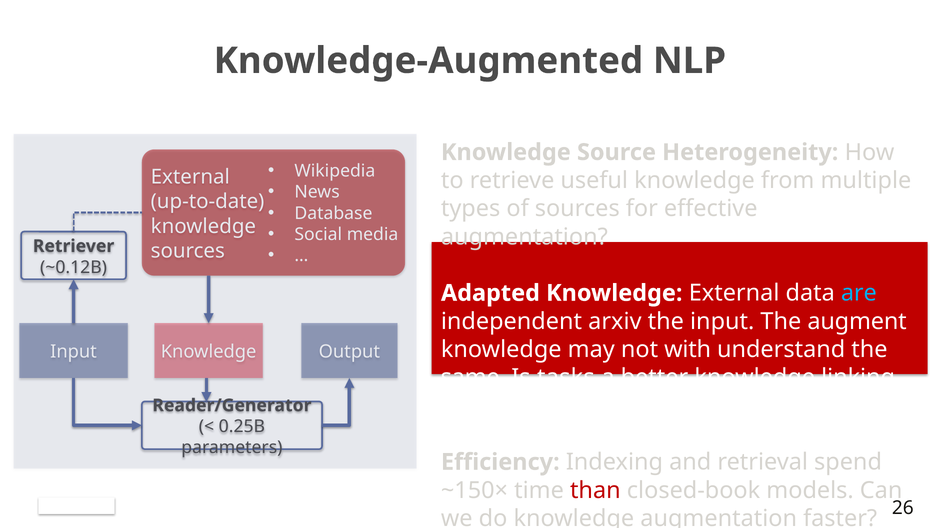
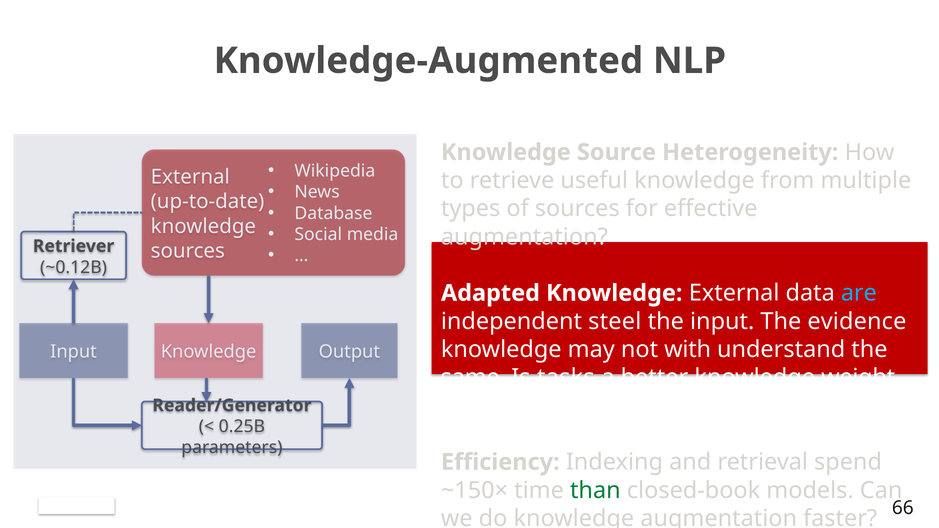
arxiv: arxiv -> steel
augment: augment -> evidence
linking: linking -> weight
than at (595, 490) colour: red -> green
26: 26 -> 66
